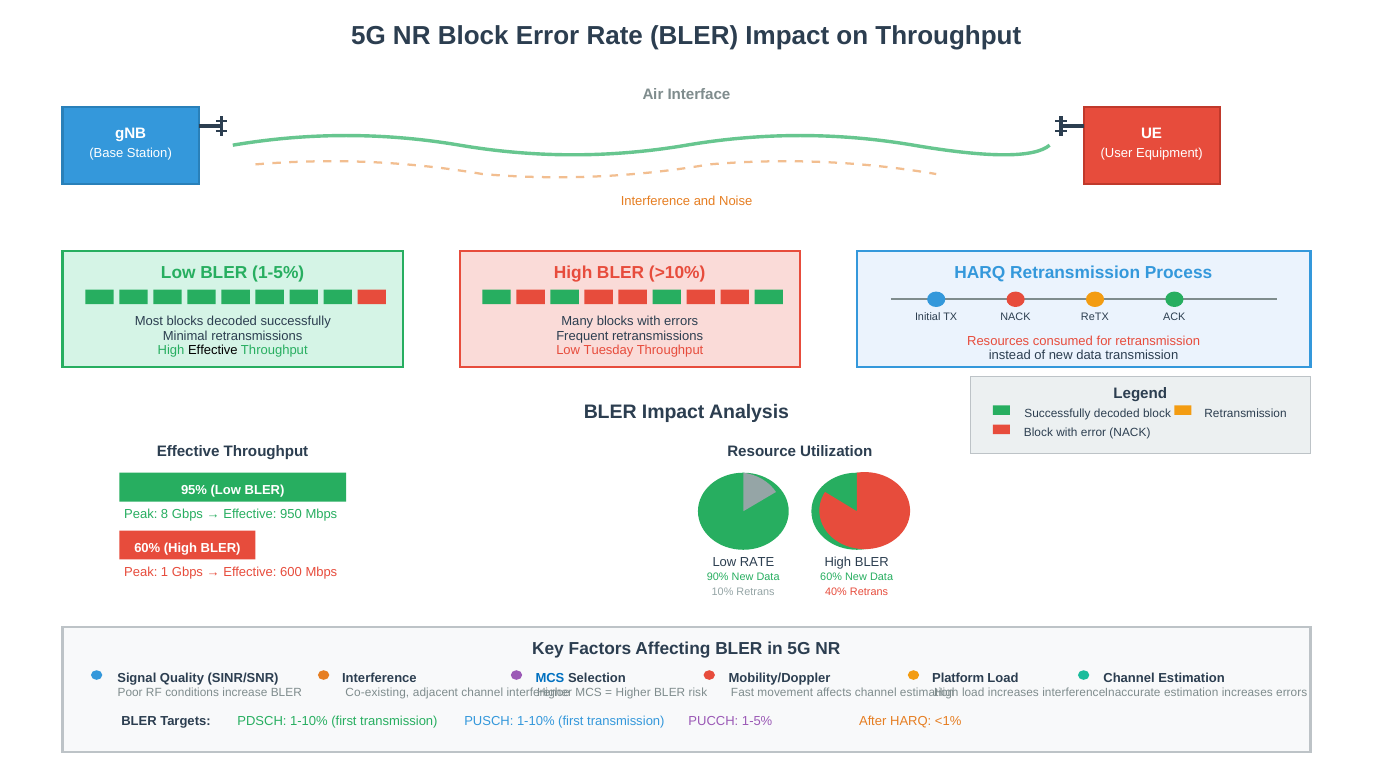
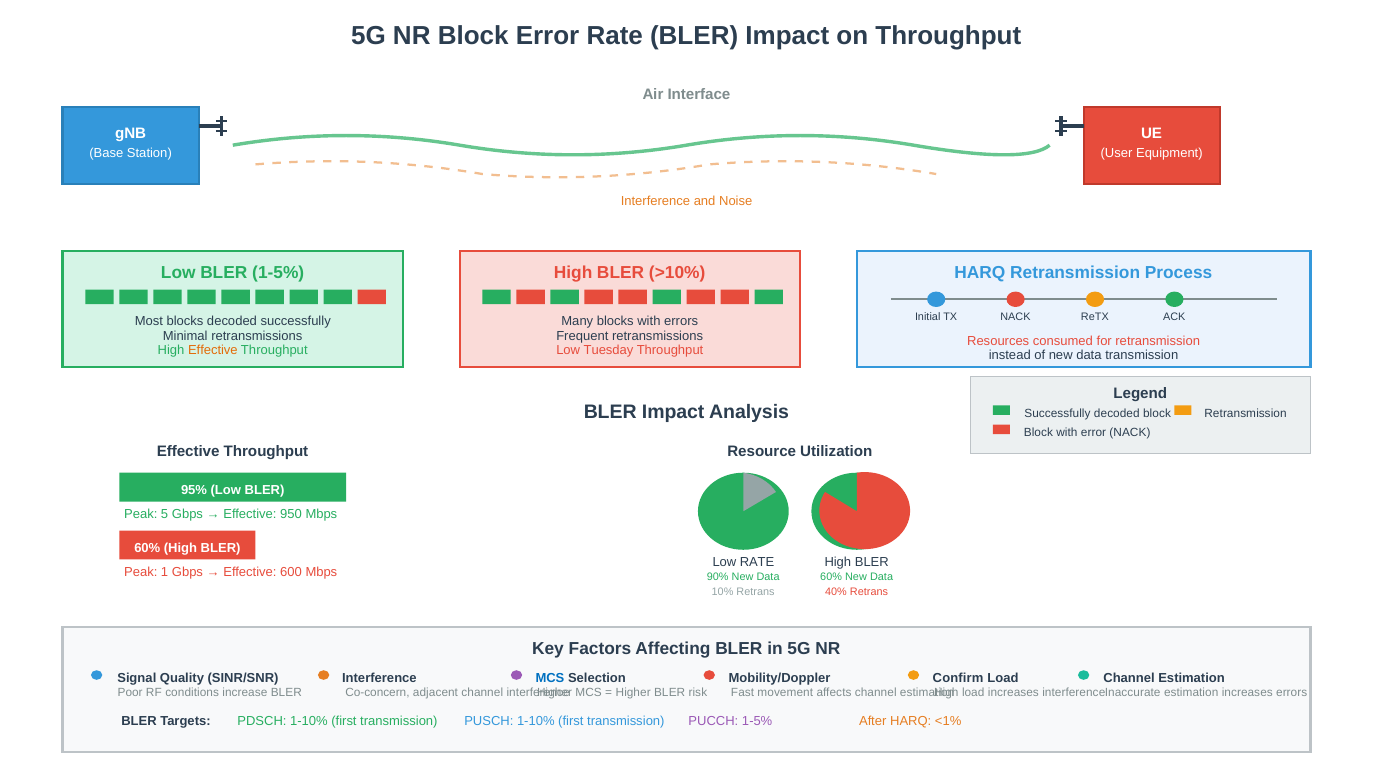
Effective at (213, 350) colour: black -> orange
8: 8 -> 5
Platform: Platform -> Confirm
Co-existing: Co-existing -> Co-concern
